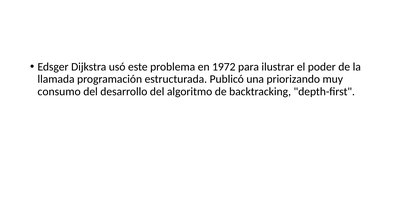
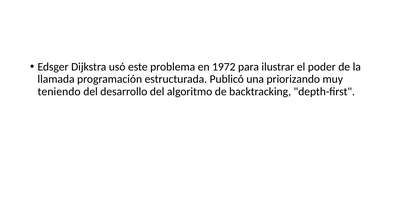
consumo: consumo -> teniendo
